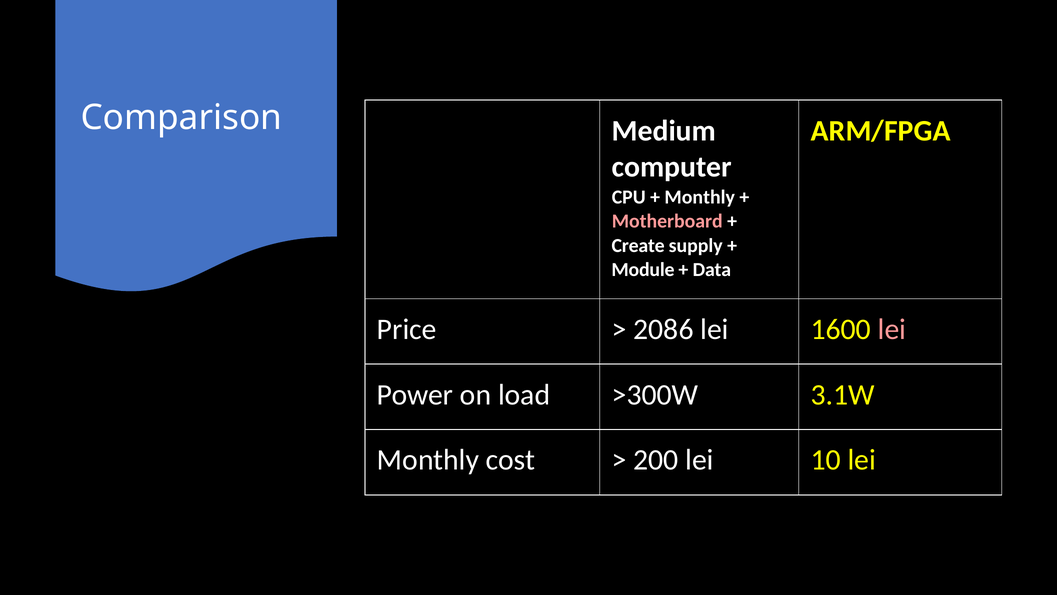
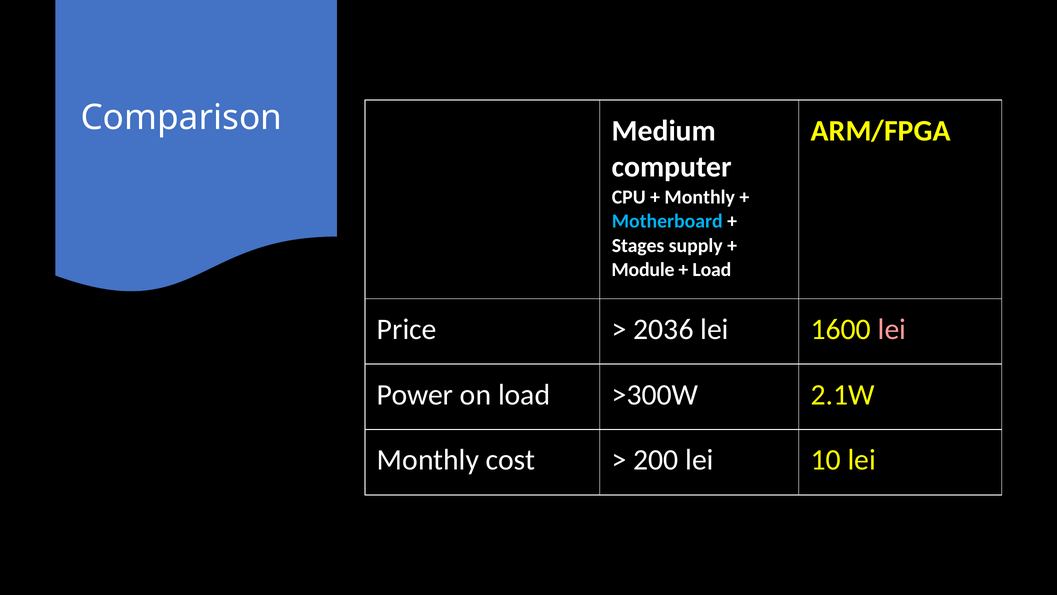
Motherboard colour: pink -> light blue
Create: Create -> Stages
Data at (712, 269): Data -> Load
2086: 2086 -> 2036
3.1W: 3.1W -> 2.1W
